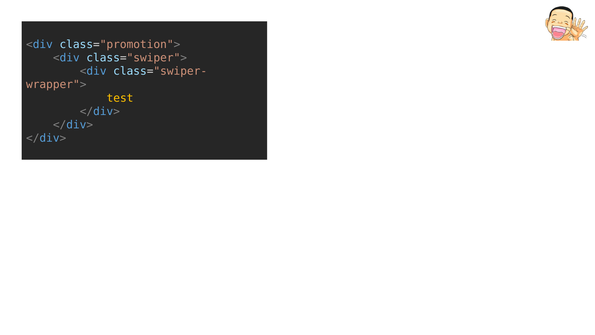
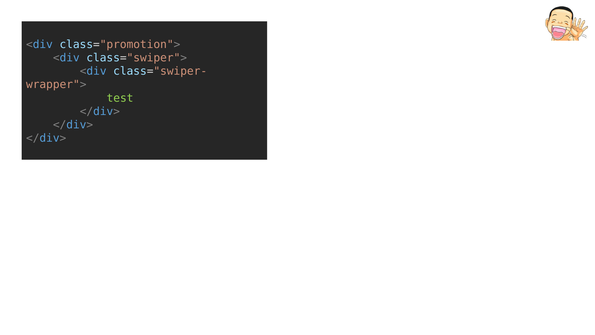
test colour: yellow -> light green
